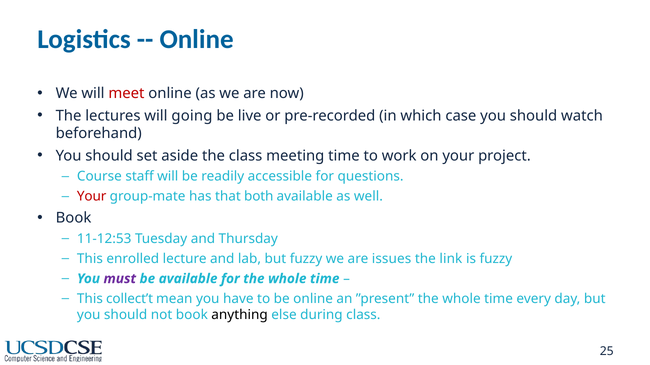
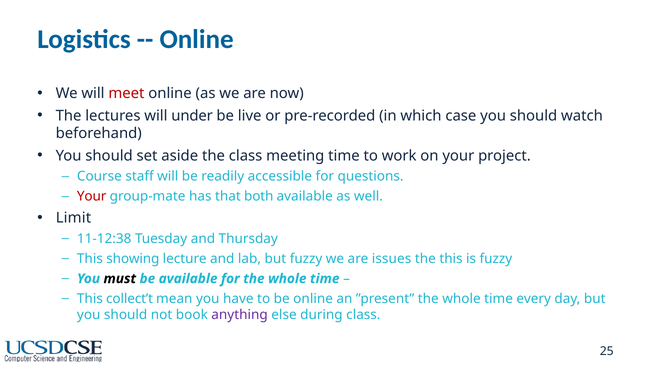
going: going -> under
Book at (74, 218): Book -> Limit
11-12:53: 11-12:53 -> 11-12:38
enrolled: enrolled -> showing
the link: link -> this
must colour: purple -> black
anything colour: black -> purple
